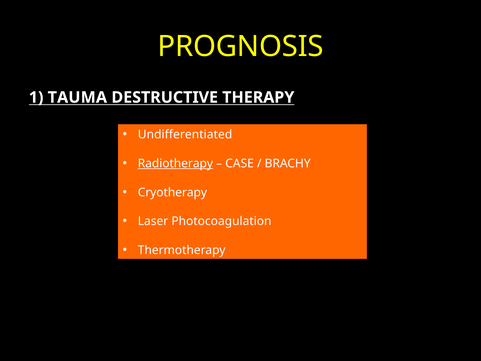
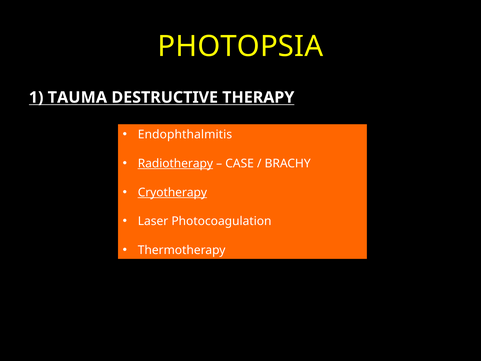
PROGNOSIS: PROGNOSIS -> PHOTOPSIA
Undifferentiated: Undifferentiated -> Endophthalmitis
Cryotherapy underline: none -> present
